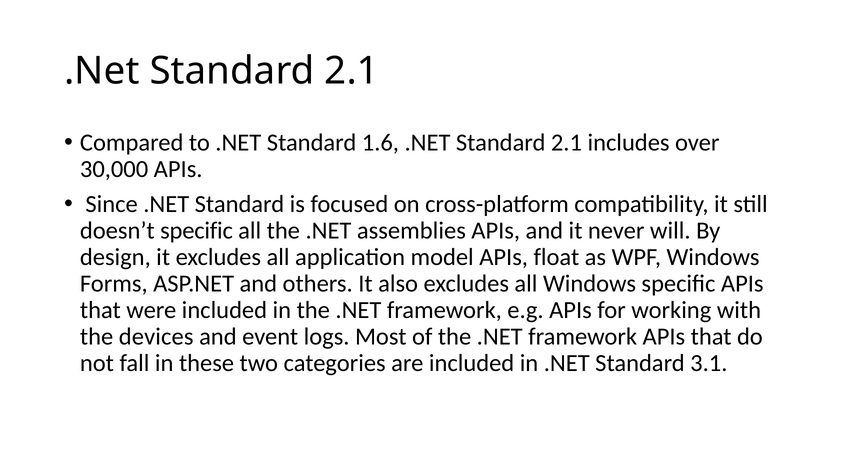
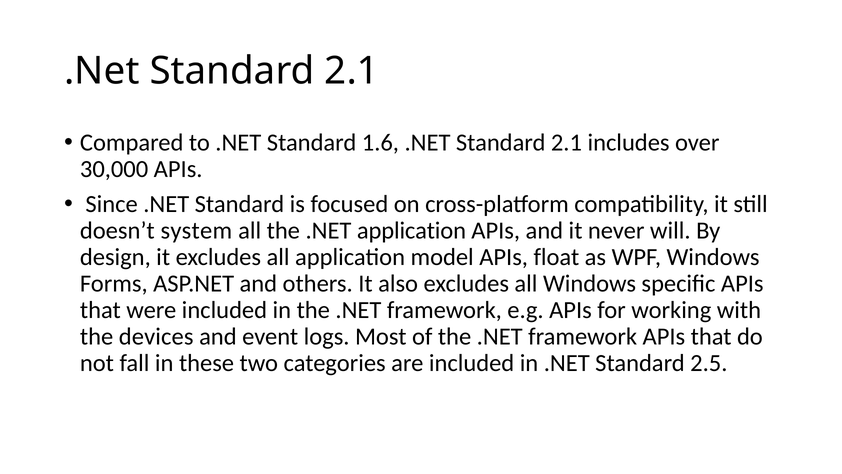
doesn’t specific: specific -> system
.NET assemblies: assemblies -> application
3.1: 3.1 -> 2.5
